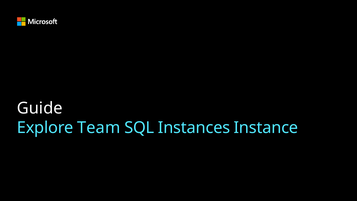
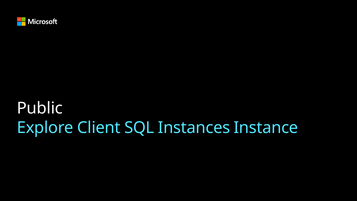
Guide: Guide -> Public
Team: Team -> Client
